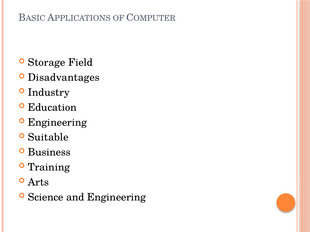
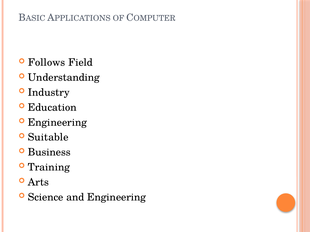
Storage: Storage -> Follows
Disadvantages: Disadvantages -> Understanding
